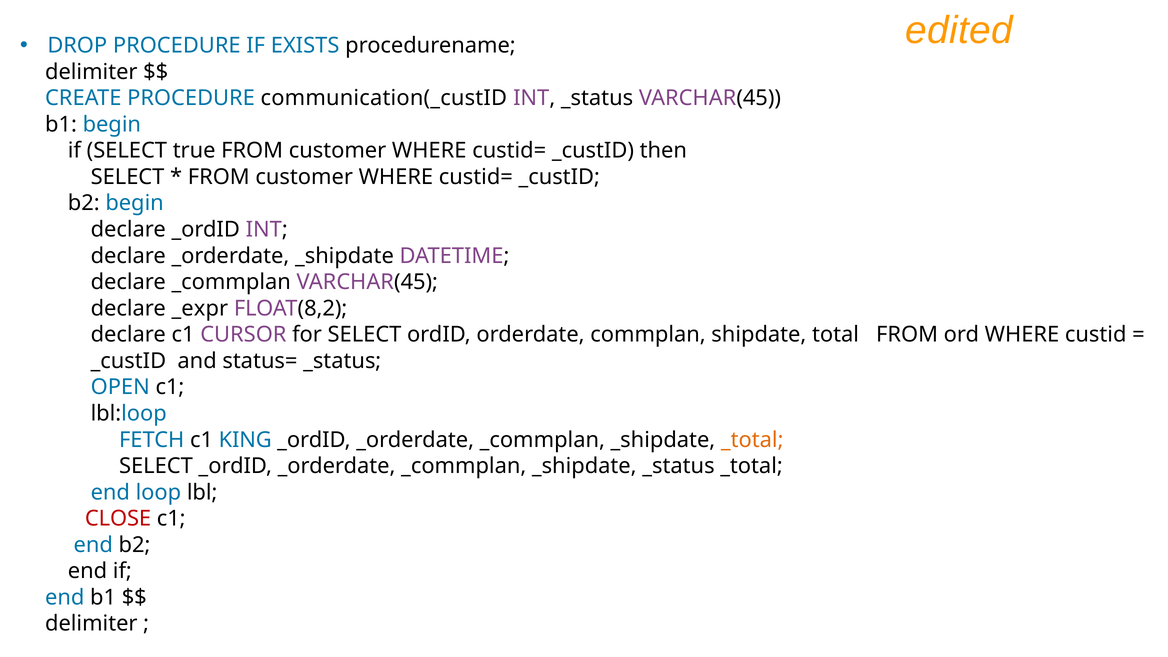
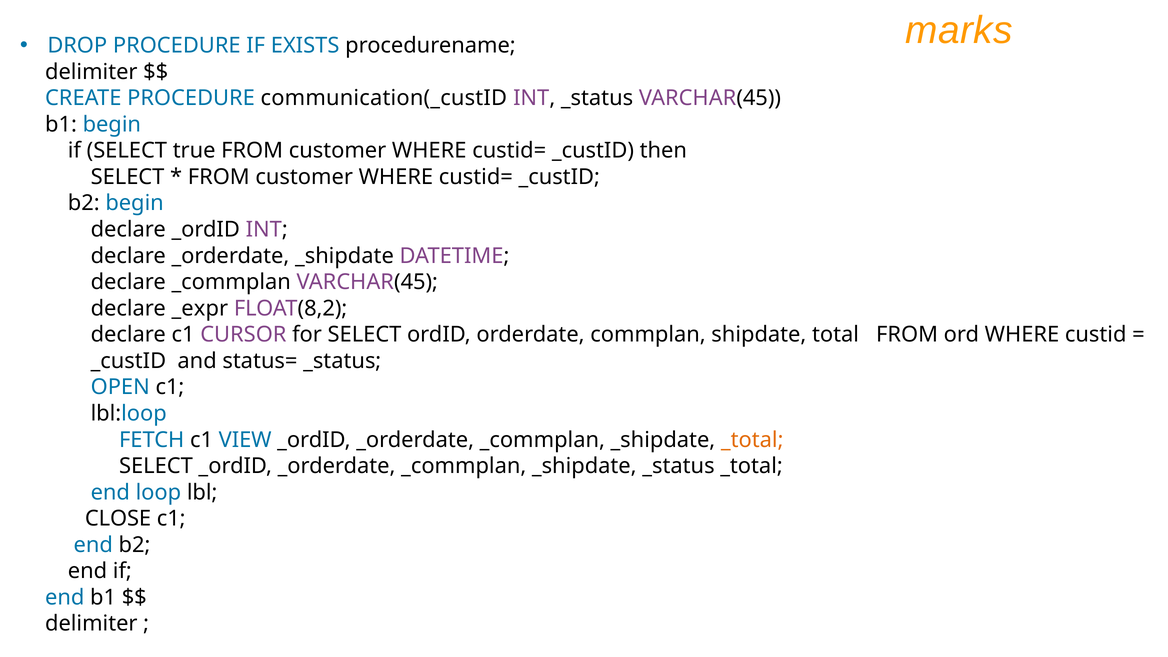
edited: edited -> marks
KING: KING -> VIEW
CLOSE colour: red -> black
